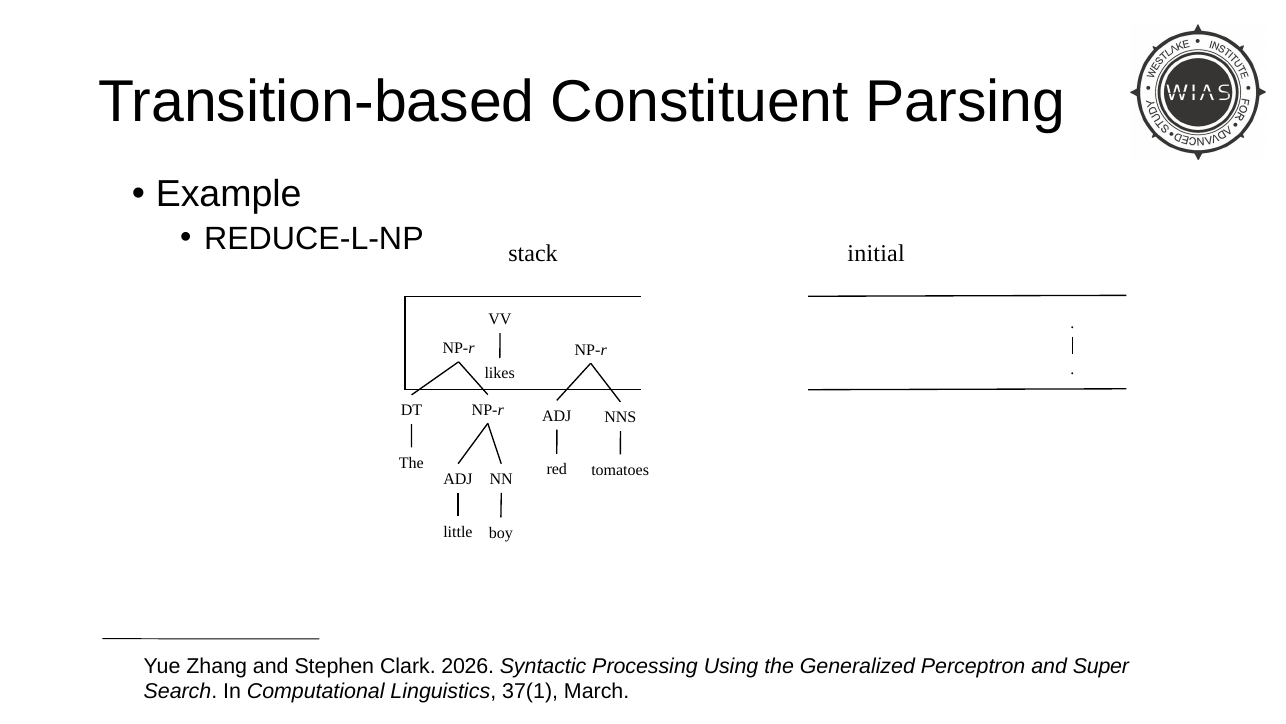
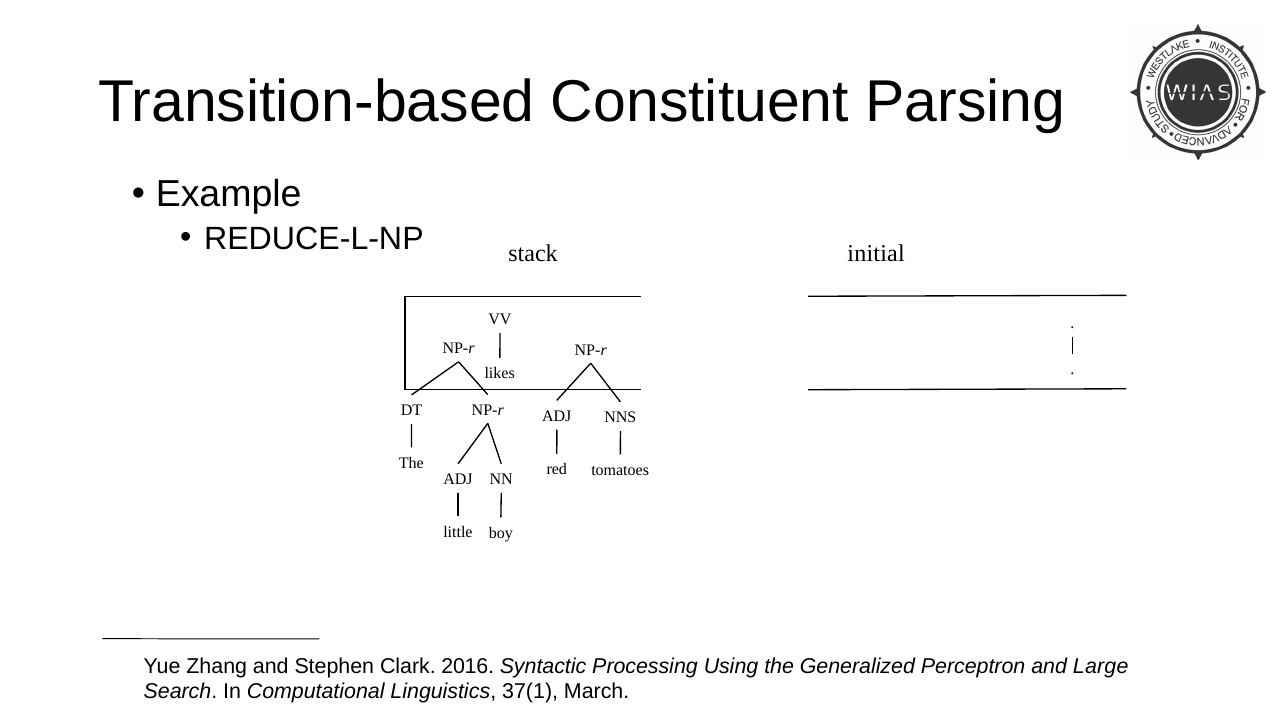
2026: 2026 -> 2016
Super: Super -> Large
